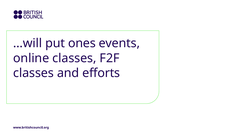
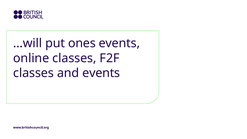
and efforts: efforts -> events
